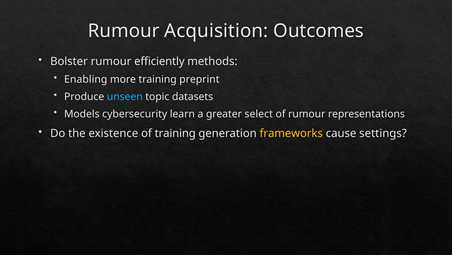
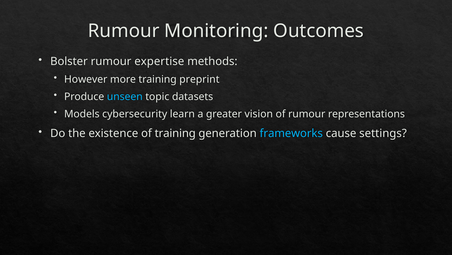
Acquisition: Acquisition -> Monitoring
efficiently: efficiently -> expertise
Enabling: Enabling -> However
select: select -> vision
frameworks colour: yellow -> light blue
